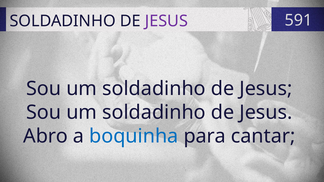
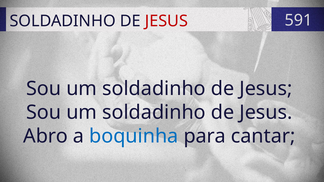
JESUS at (166, 21) colour: purple -> red
